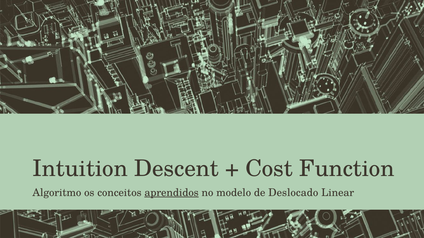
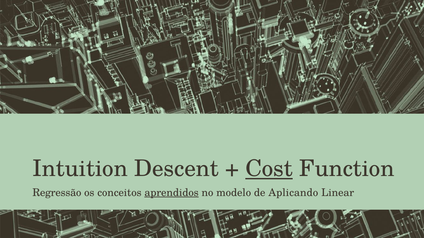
Cost underline: none -> present
Algoritmo: Algoritmo -> Regressão
Deslocado: Deslocado -> Aplicando
